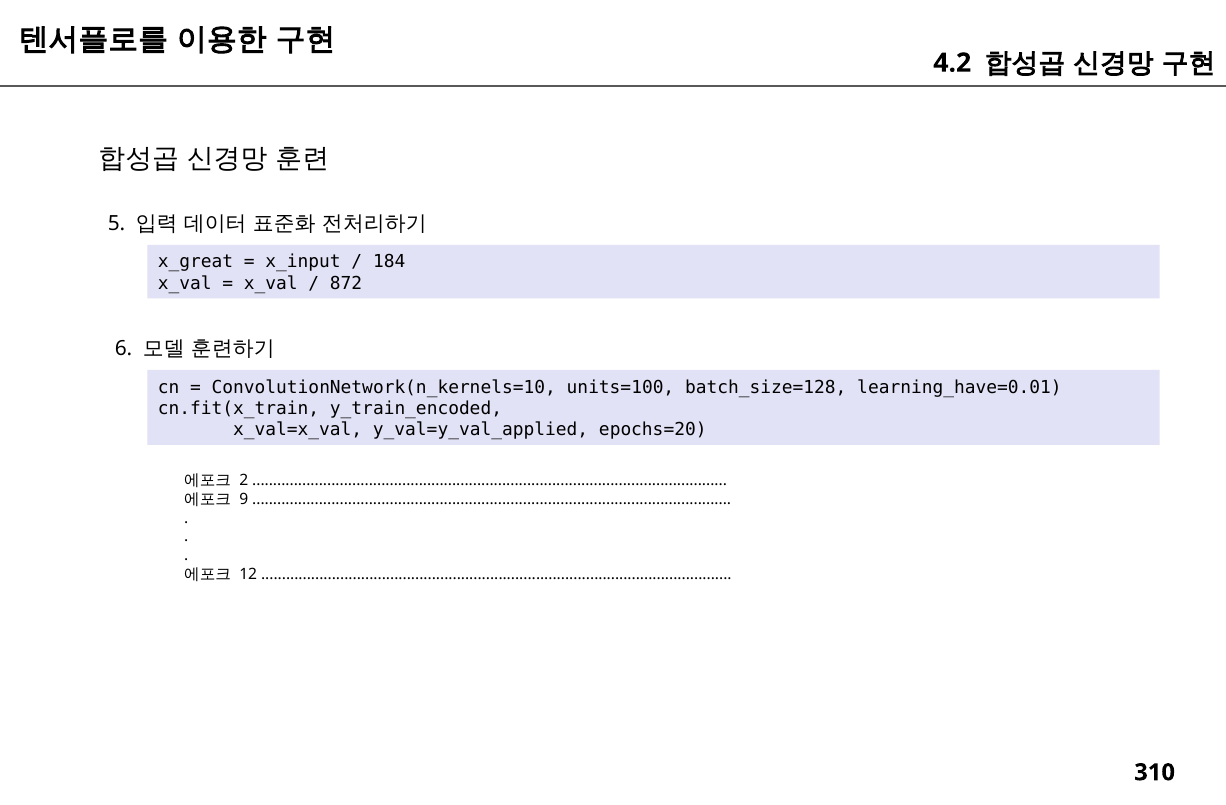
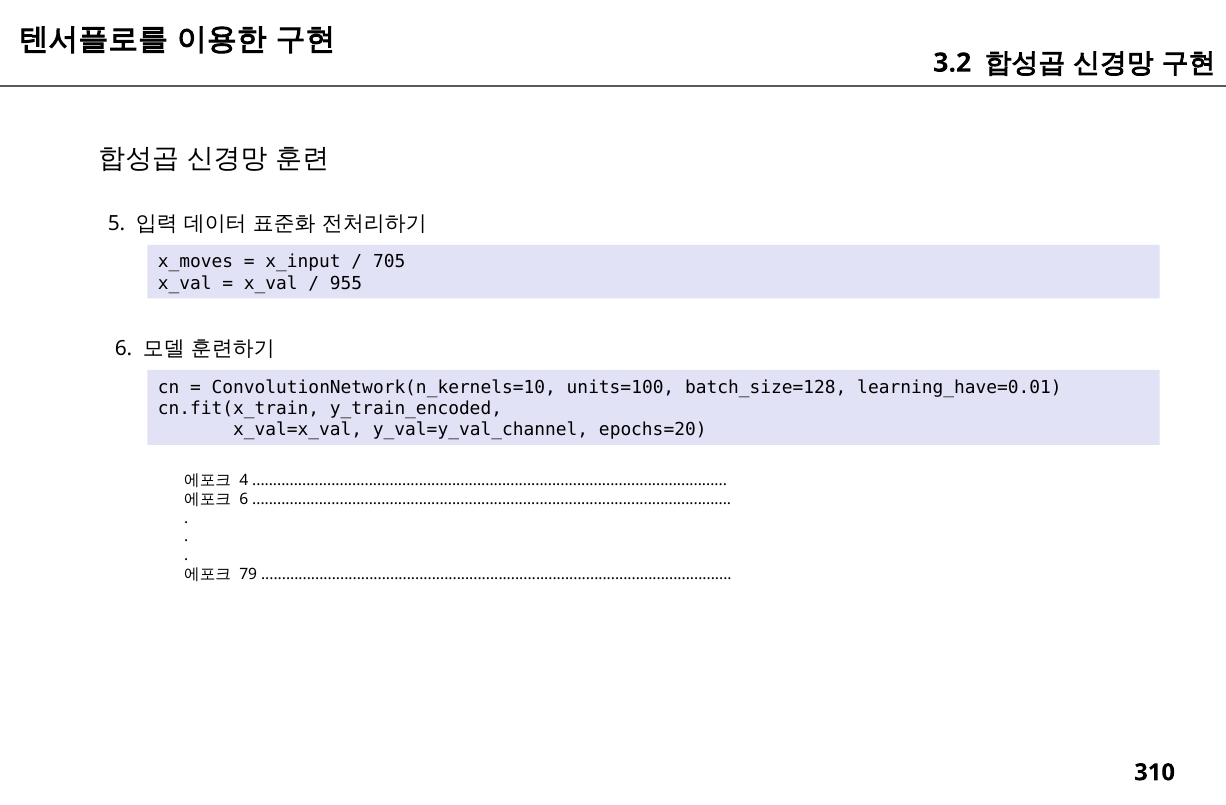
4.2: 4.2 -> 3.2
x_great: x_great -> x_moves
184: 184 -> 705
872: 872 -> 955
y_val=y_val_applied: y_val=y_val_applied -> y_val=y_val_channel
2: 2 -> 4
9 at (244, 499): 9 -> 6
12: 12 -> 79
